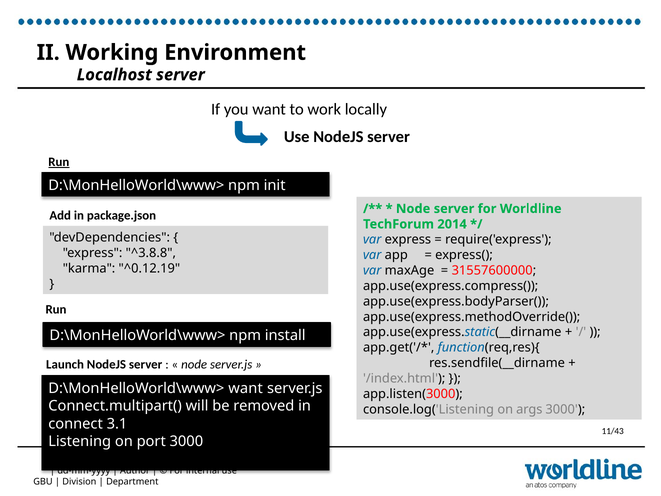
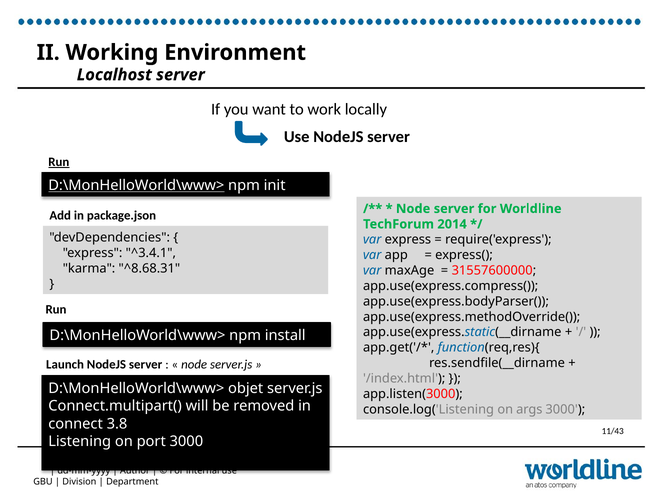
D:\MonHelloWorld\www> at (136, 185) underline: none -> present
^3.8.8: ^3.8.8 -> ^3.4.1
^0.12.19: ^0.12.19 -> ^8.68.31
D:\MonHelloWorld\www> want: want -> objet
3.1: 3.1 -> 3.8
